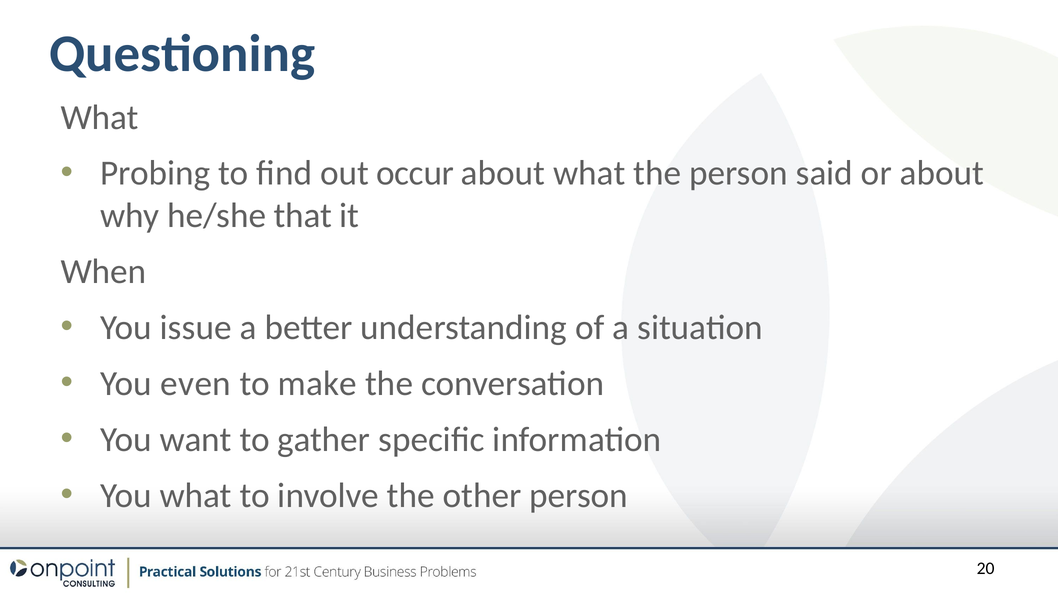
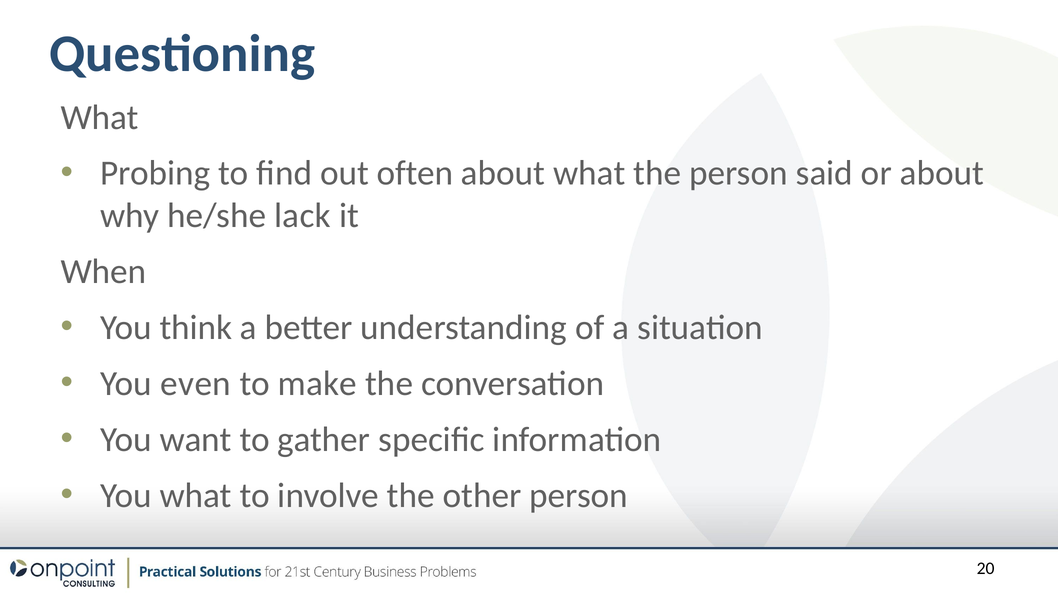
occur: occur -> often
that: that -> lack
issue: issue -> think
